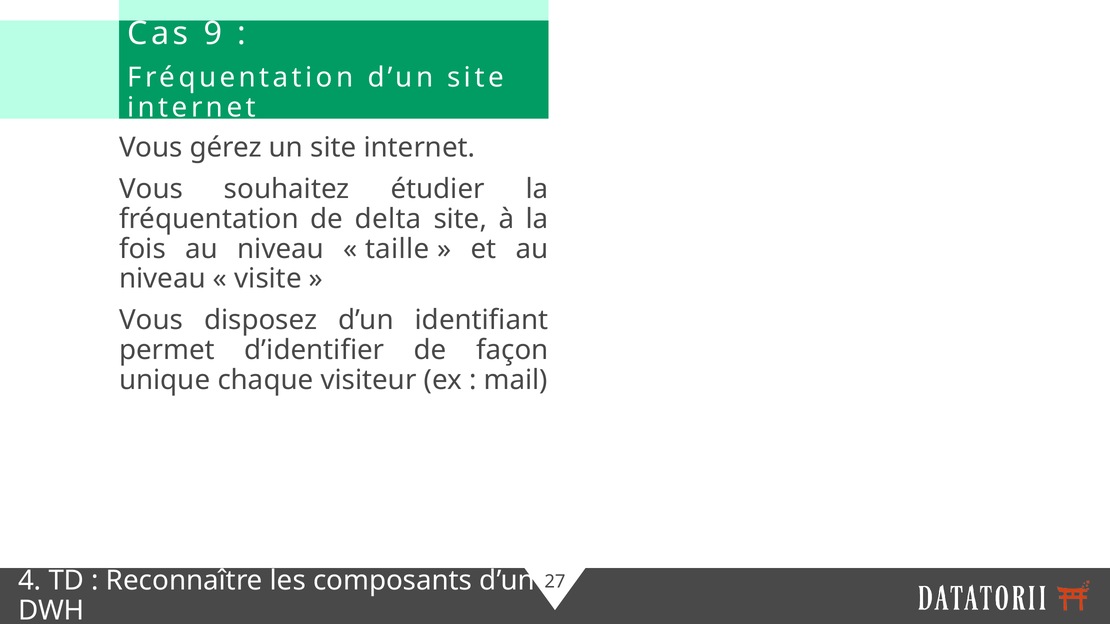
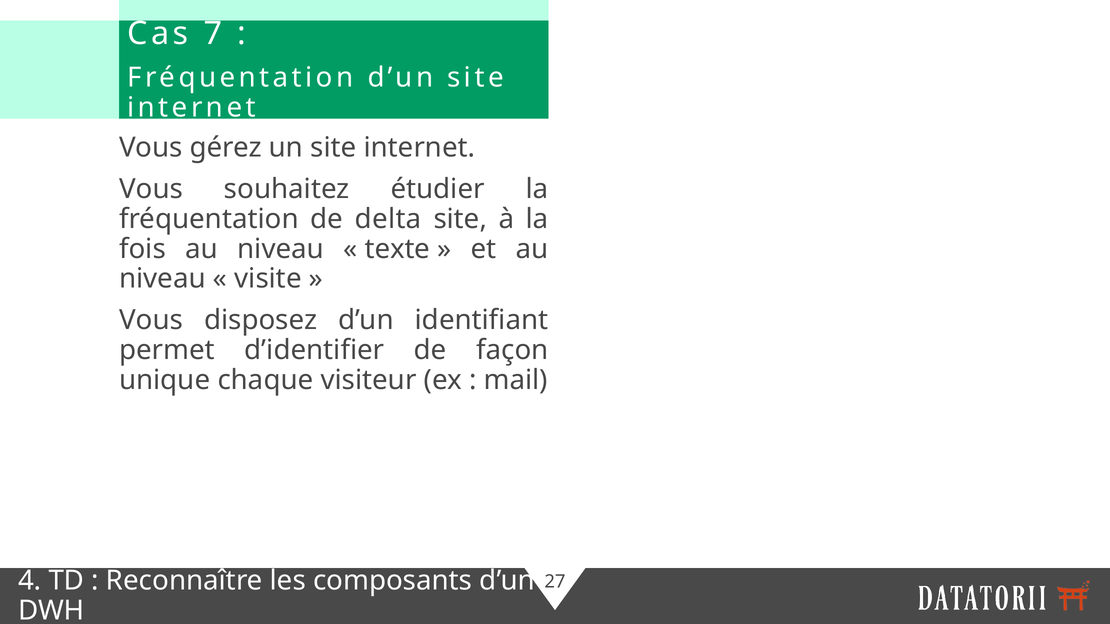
9: 9 -> 7
taille: taille -> texte
